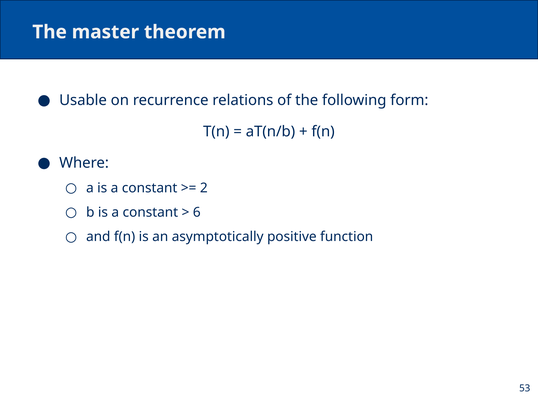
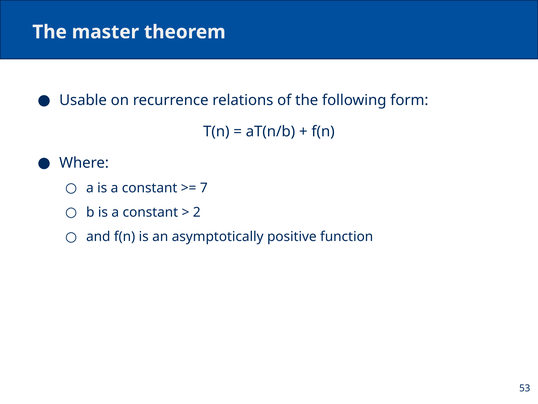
2: 2 -> 7
6: 6 -> 2
